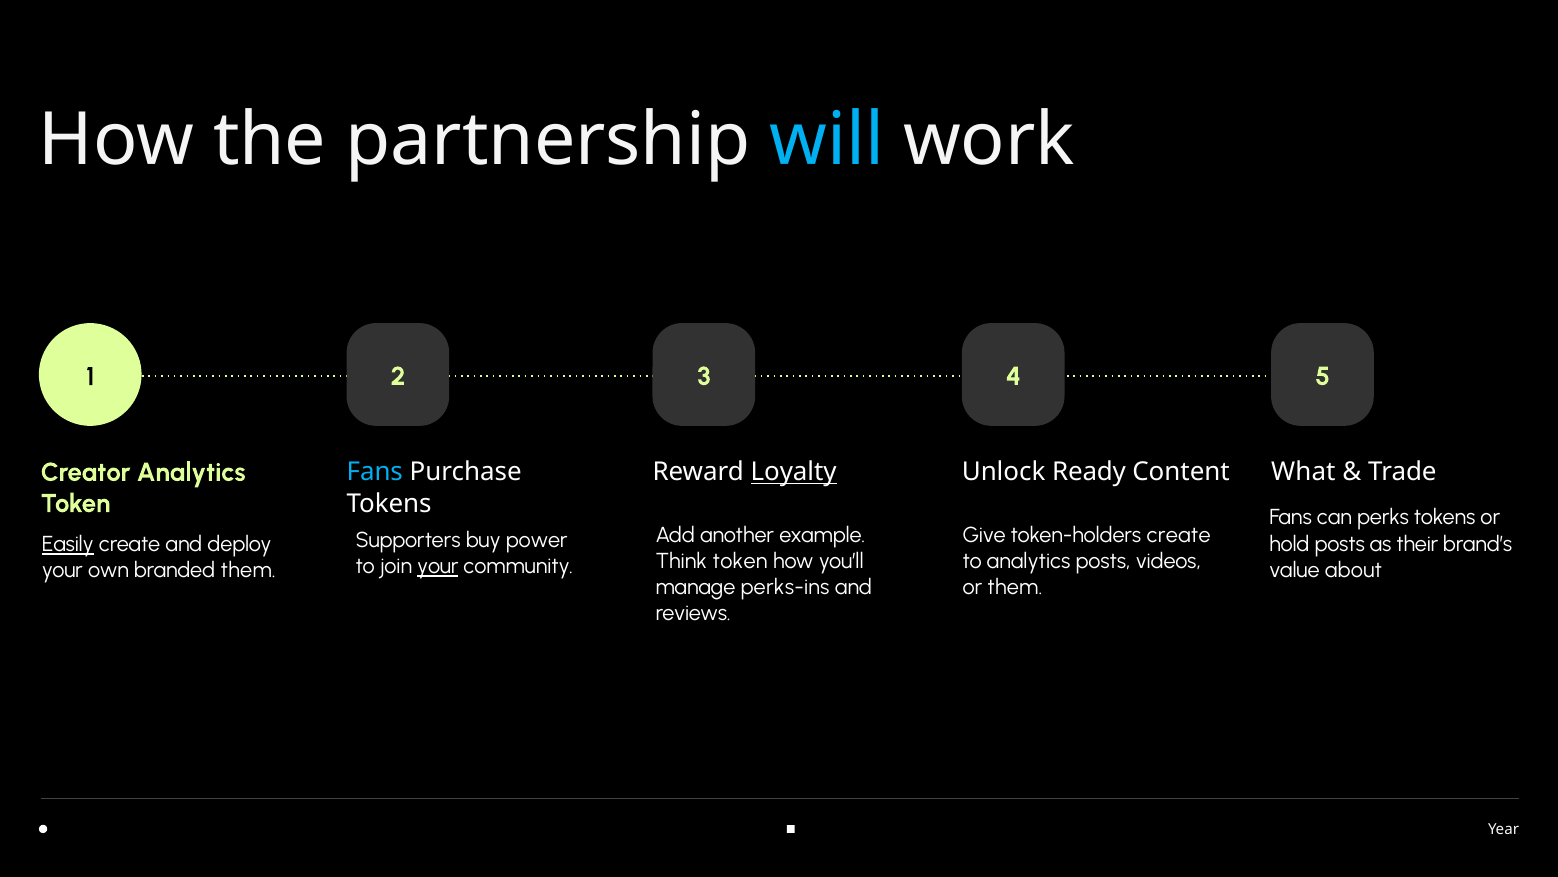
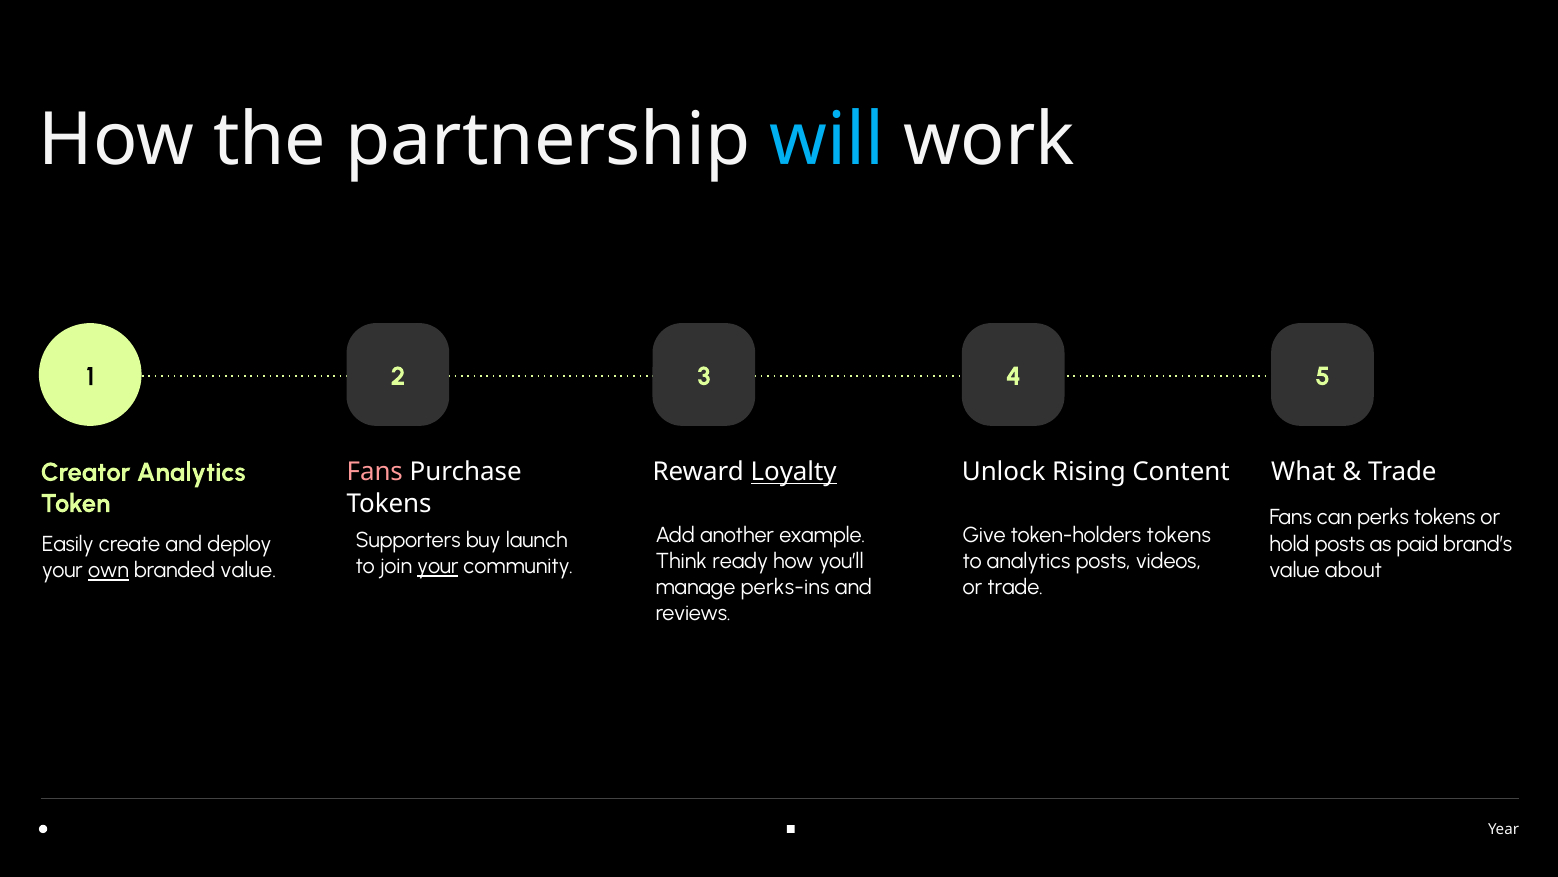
Fans at (375, 472) colour: light blue -> pink
Ready: Ready -> Rising
token-holders create: create -> tokens
power: power -> launch
their: their -> paid
Easily underline: present -> none
Think token: token -> ready
own underline: none -> present
branded them: them -> value
or them: them -> trade
